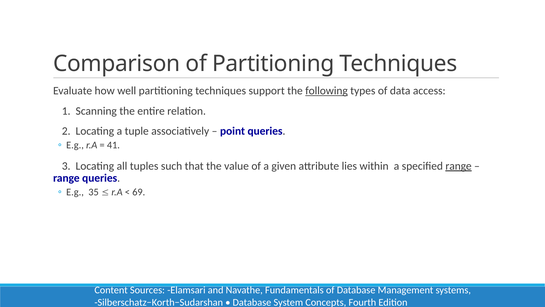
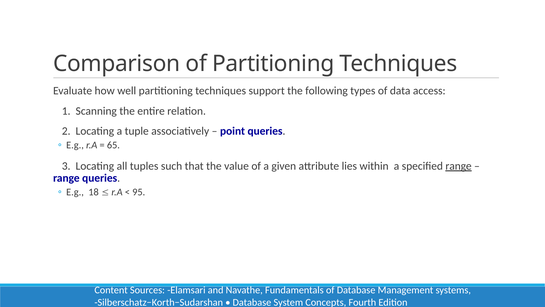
following underline: present -> none
41: 41 -> 65
35: 35 -> 18
69: 69 -> 95
